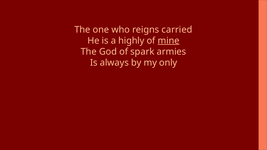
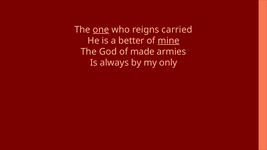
one underline: none -> present
highly: highly -> better
spark: spark -> made
